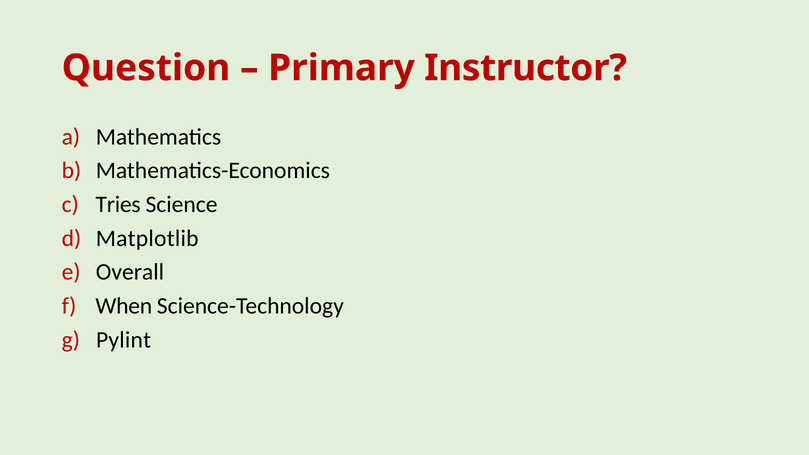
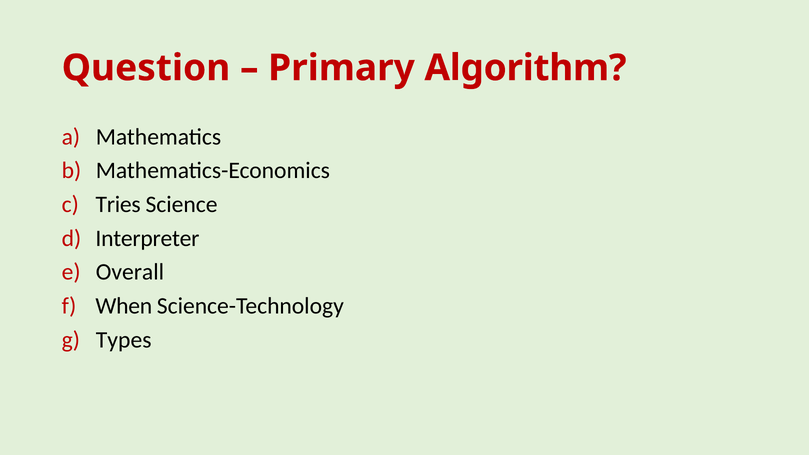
Instructor: Instructor -> Algorithm
Matplotlib: Matplotlib -> Interpreter
Pylint: Pylint -> Types
